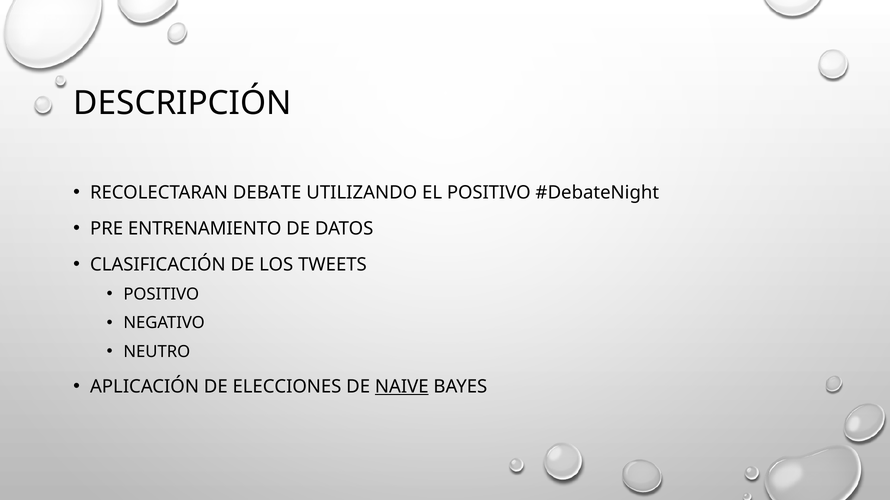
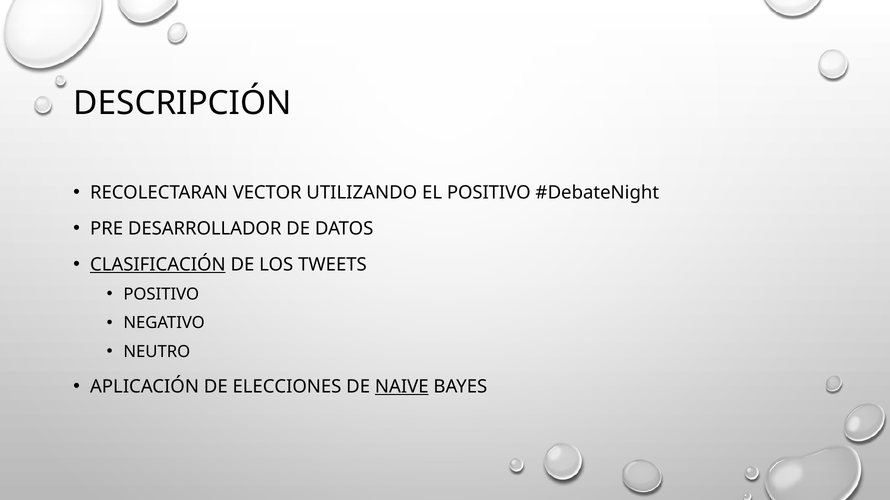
DEBATE: DEBATE -> VECTOR
ENTRENAMIENTO: ENTRENAMIENTO -> DESARROLLADOR
CLASIFICACIÓN underline: none -> present
